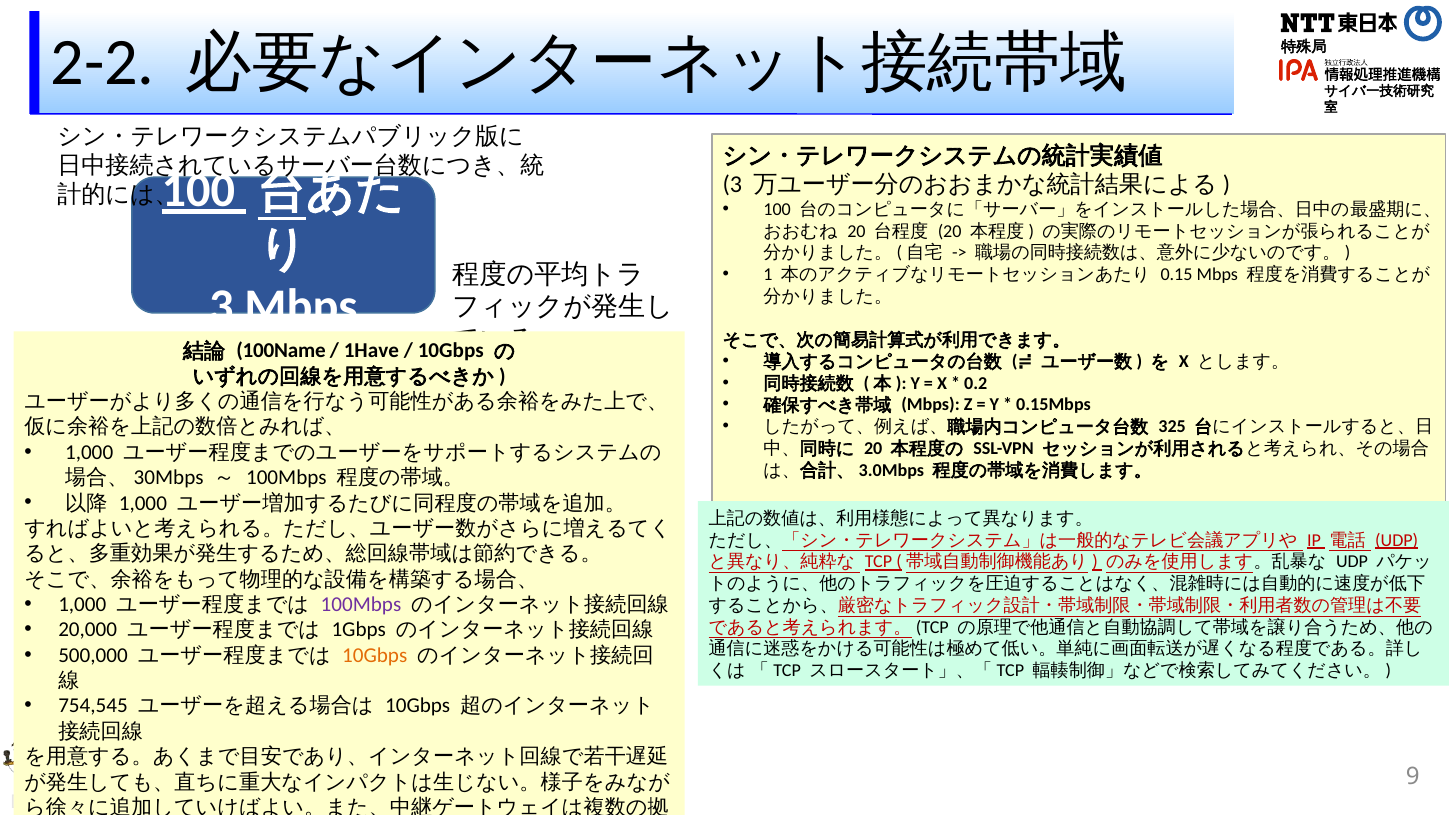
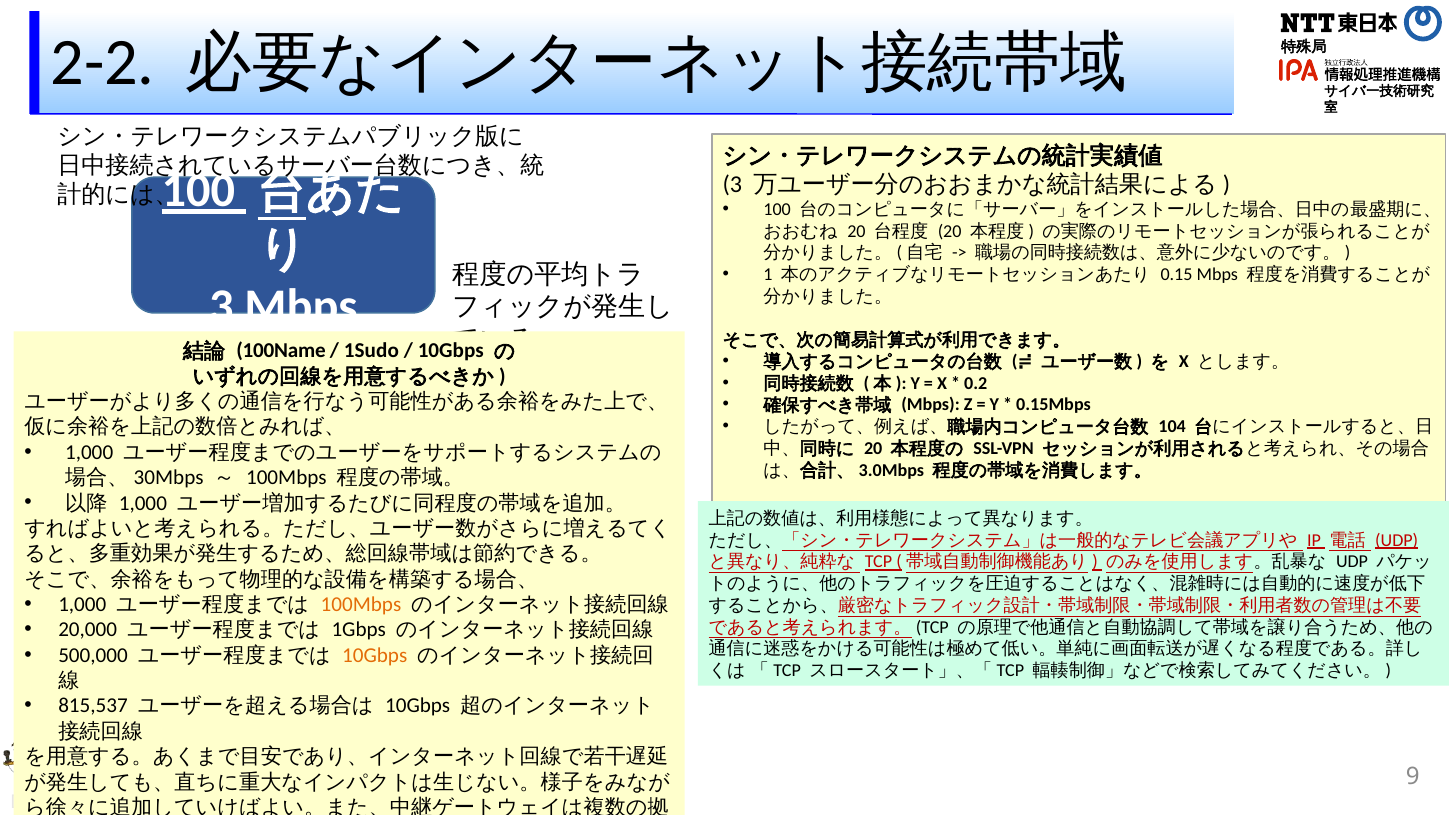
1Have: 1Have -> 1Sudo
325: 325 -> 104
100Mbps at (361, 605) colour: purple -> orange
754,545: 754,545 -> 815,537
